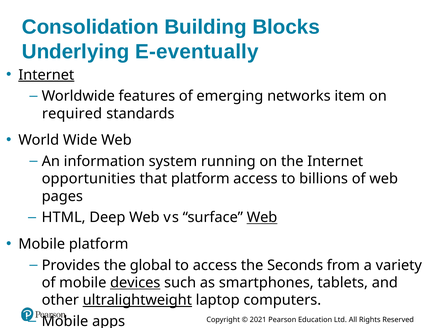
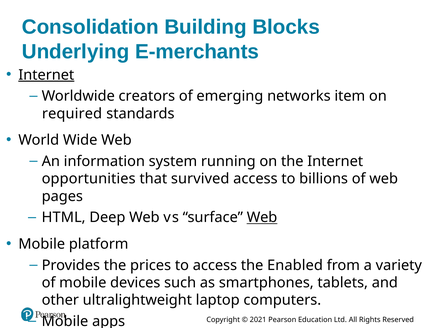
E-eventually: E-eventually -> E-merchants
features: features -> creators
that platform: platform -> survived
global: global -> prices
Seconds: Seconds -> Enabled
devices underline: present -> none
ultralightweight underline: present -> none
